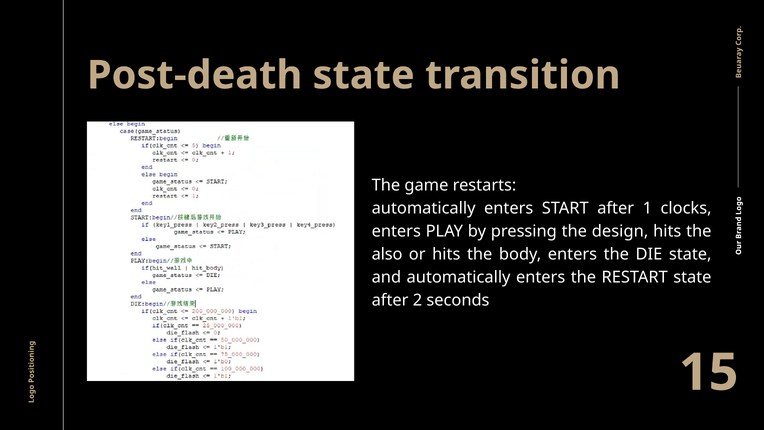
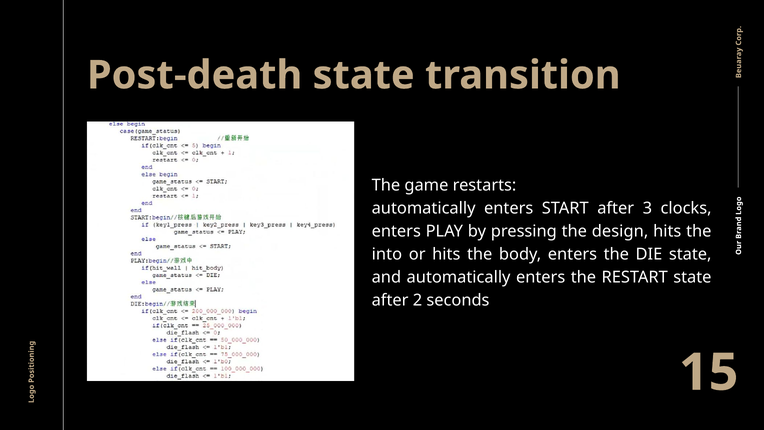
1: 1 -> 3
also: also -> into
